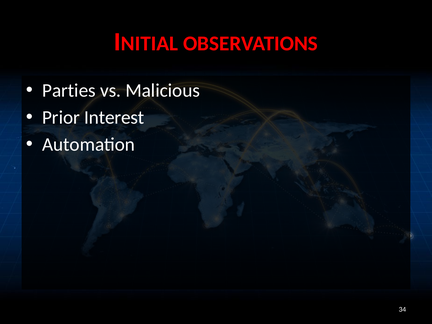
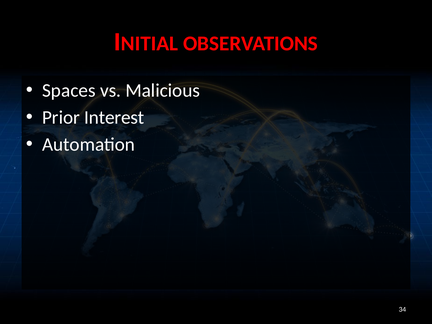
Parties: Parties -> Spaces
